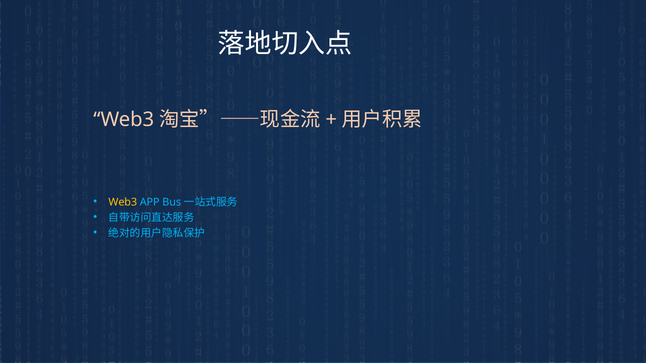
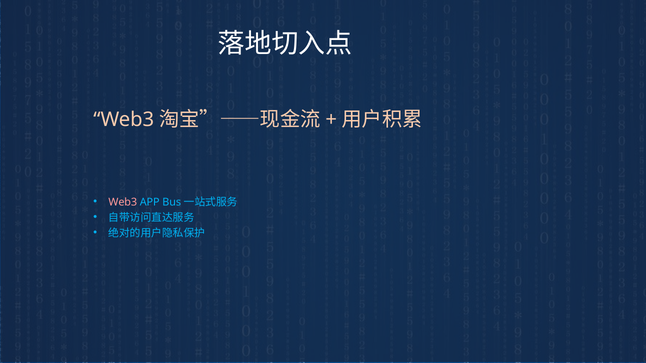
Web3 at (123, 202) colour: yellow -> pink
